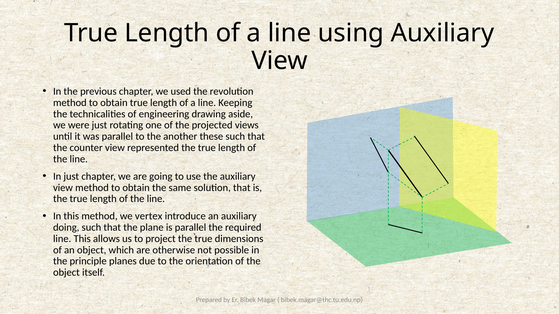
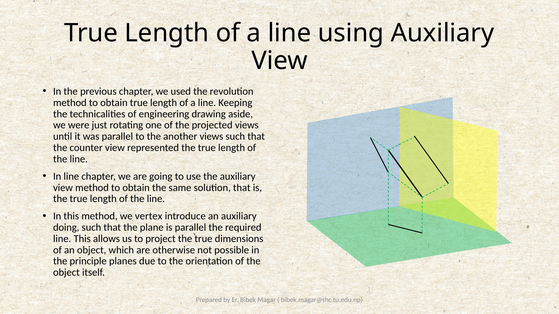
another these: these -> views
In just: just -> line
